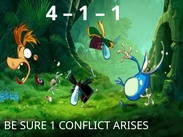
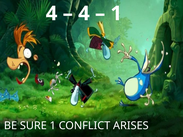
1 at (84, 14): 1 -> 4
